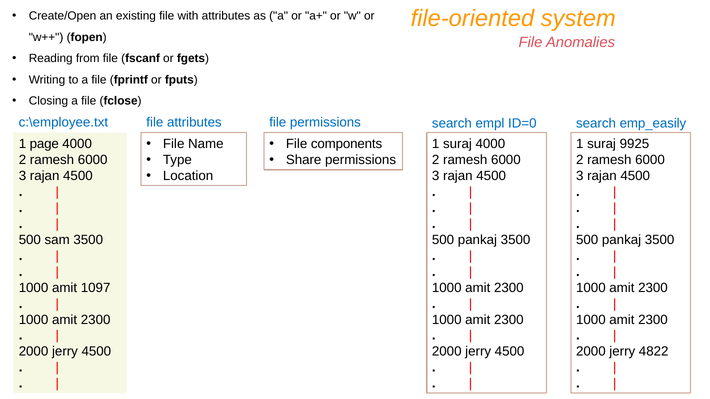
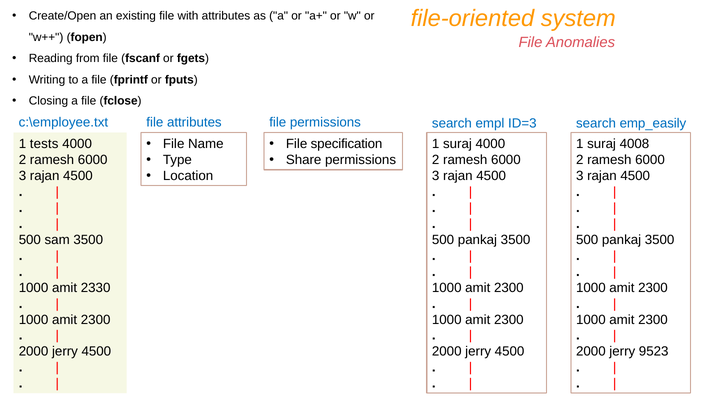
ID=0: ID=0 -> ID=3
components: components -> specification
page: page -> tests
9925: 9925 -> 4008
1097: 1097 -> 2330
4822: 4822 -> 9523
